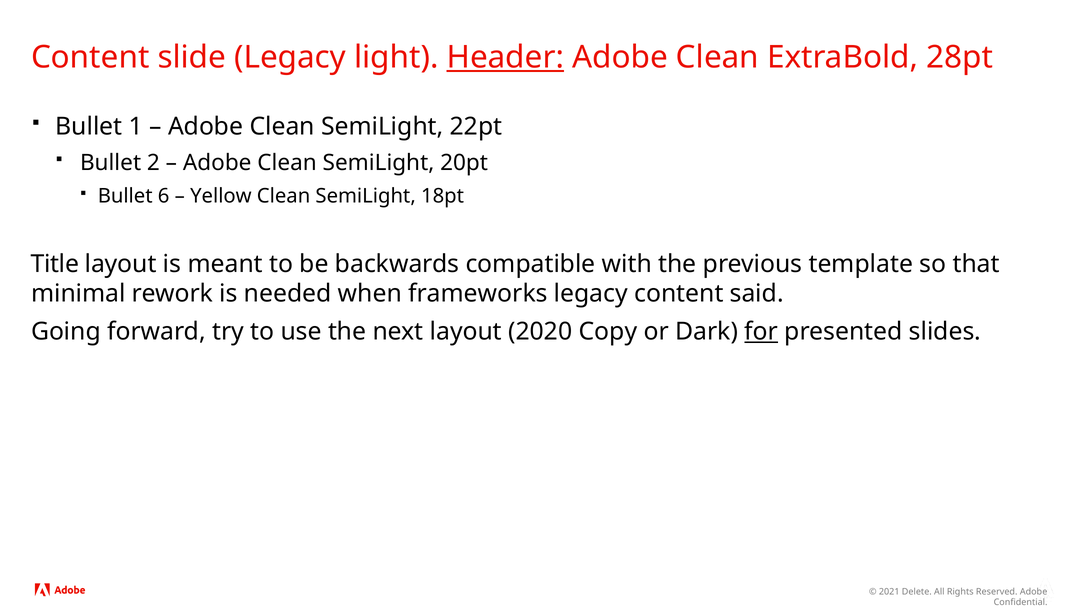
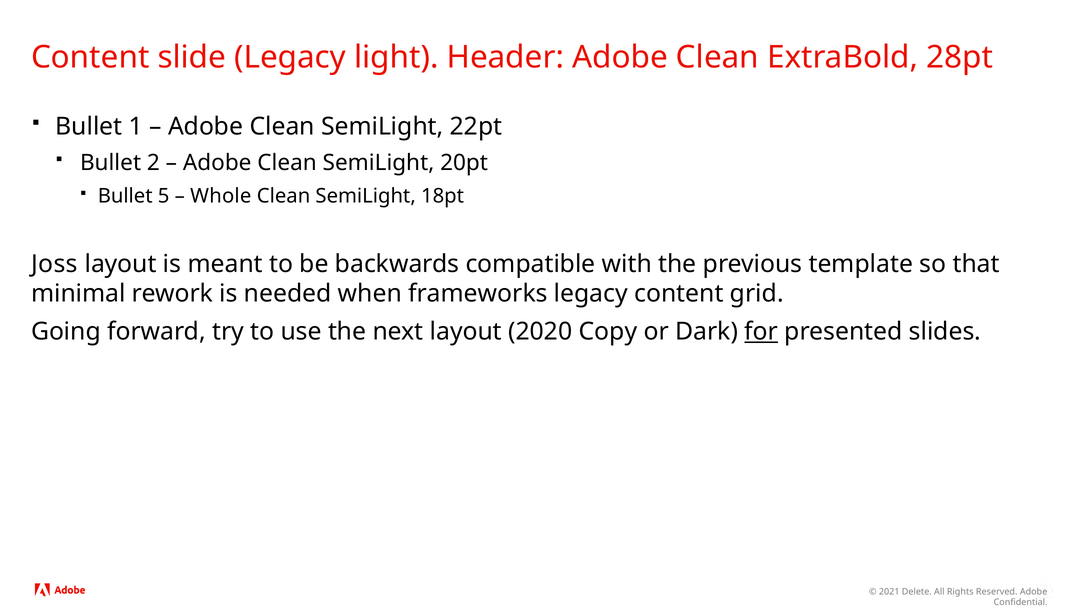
Header underline: present -> none
6: 6 -> 5
Yellow: Yellow -> Whole
Title: Title -> Joss
said: said -> grid
